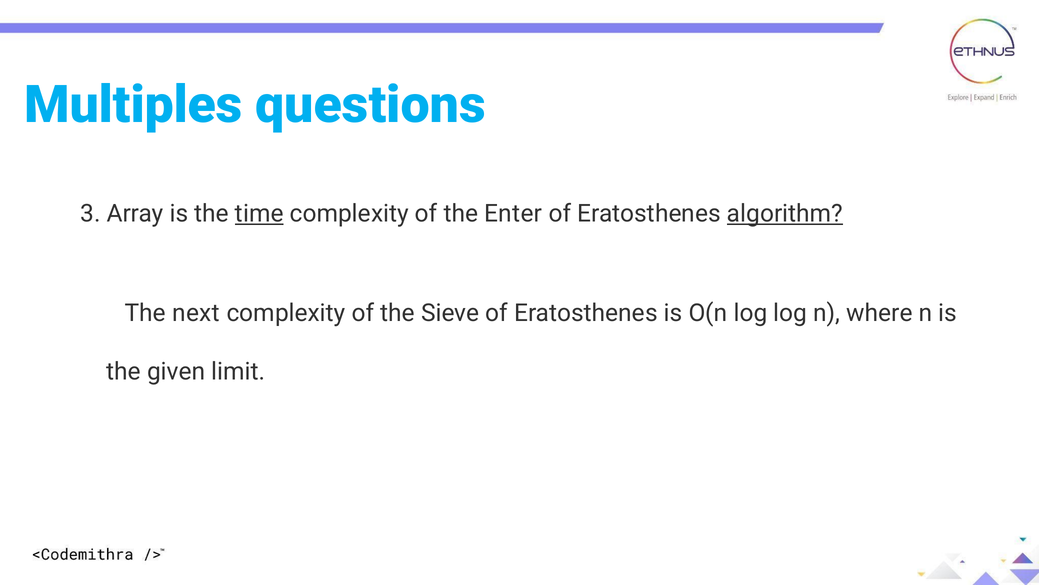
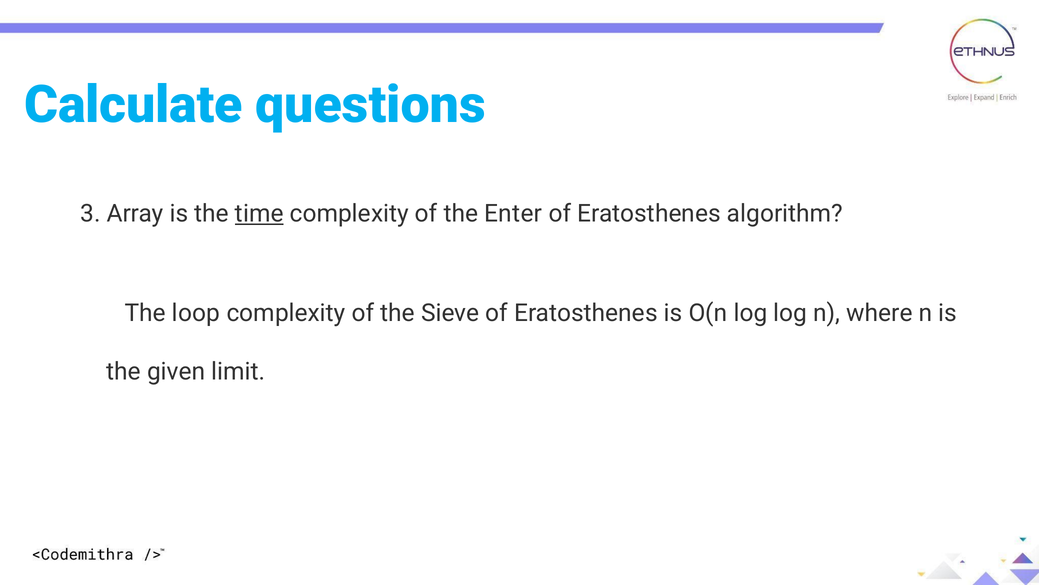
Multiples: Multiples -> Calculate
algorithm underline: present -> none
next: next -> loop
